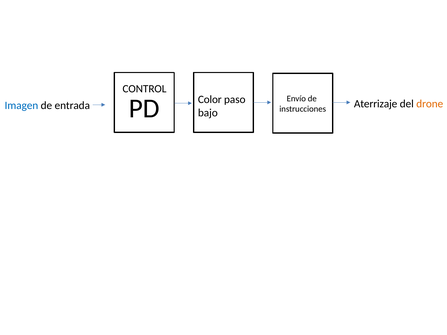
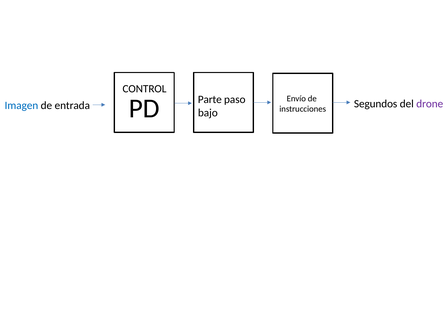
Color: Color -> Parte
Aterrizaje: Aterrizaje -> Segundos
drone colour: orange -> purple
